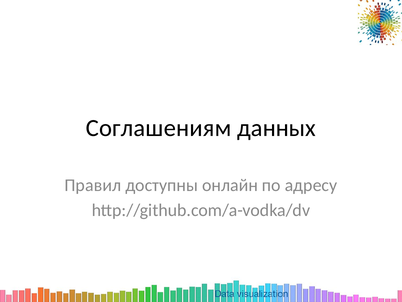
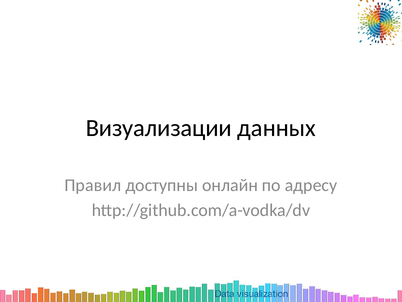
Соглашениям: Соглашениям -> Визуализации
